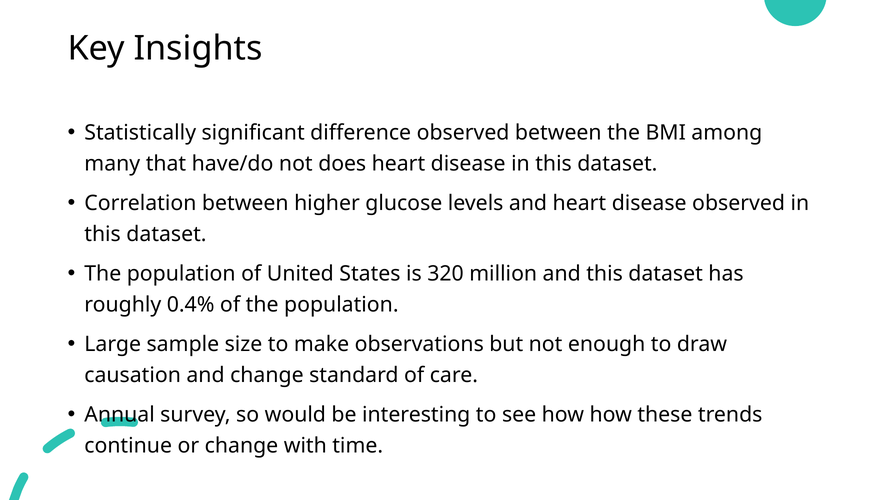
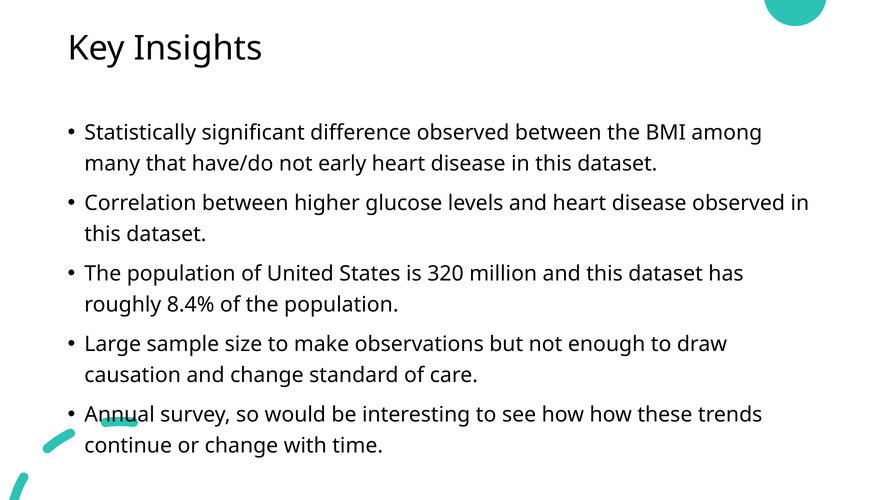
does: does -> early
0.4%: 0.4% -> 8.4%
